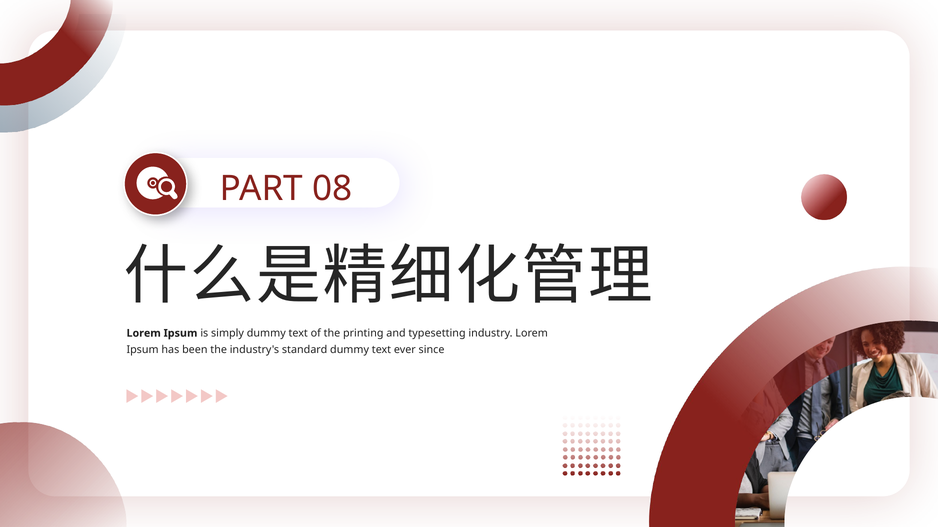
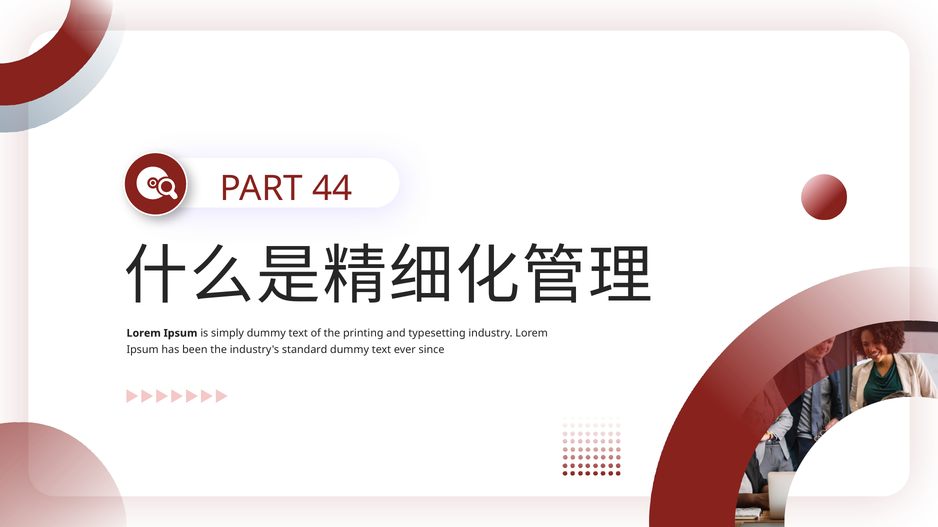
08: 08 -> 44
